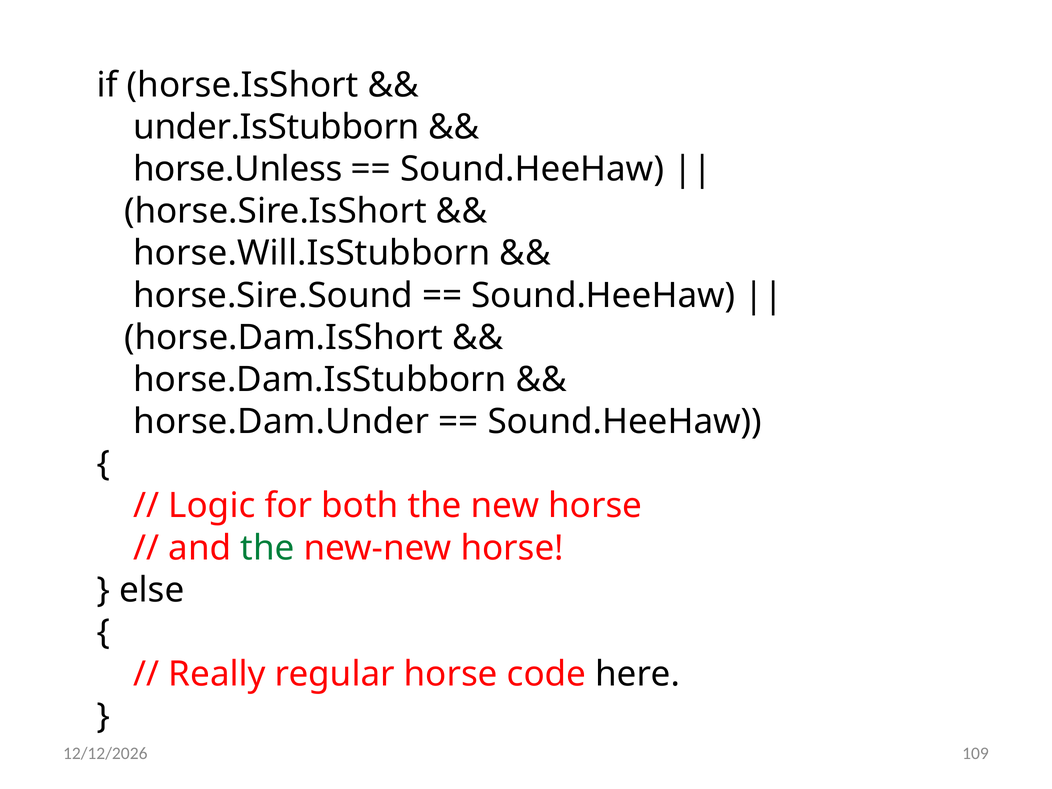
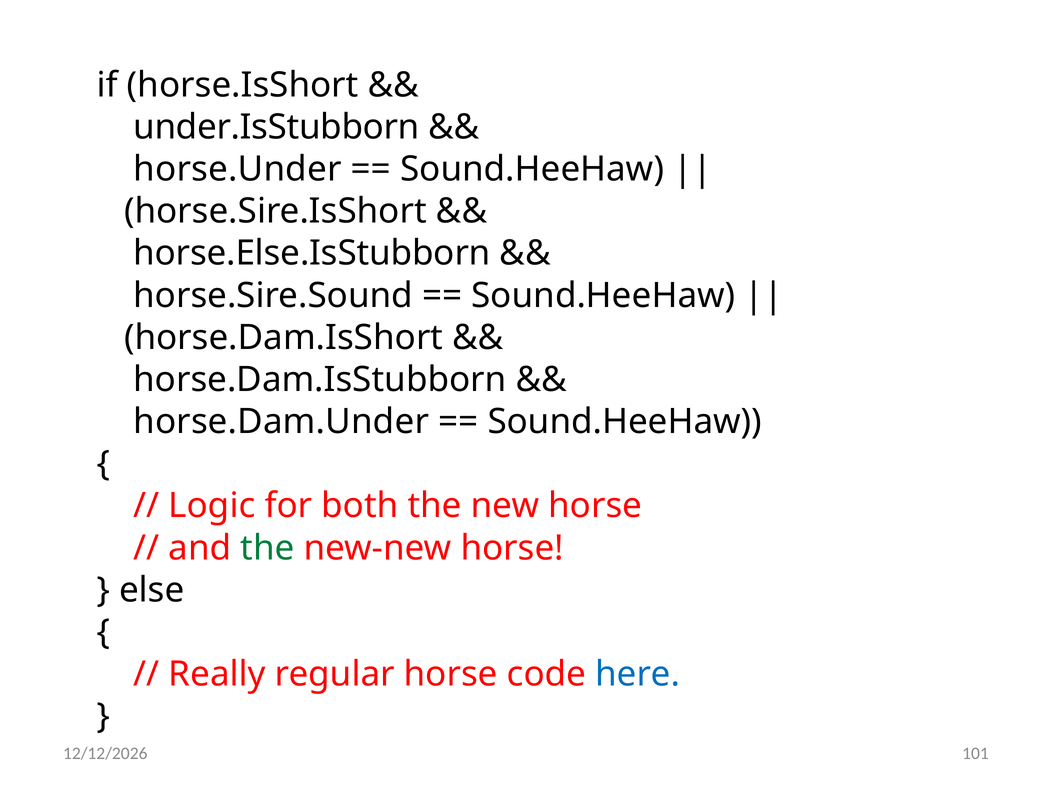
horse.Unless: horse.Unless -> horse.Under
horse.Will.IsStubborn: horse.Will.IsStubborn -> horse.Else.IsStubborn
here colour: black -> blue
109: 109 -> 101
